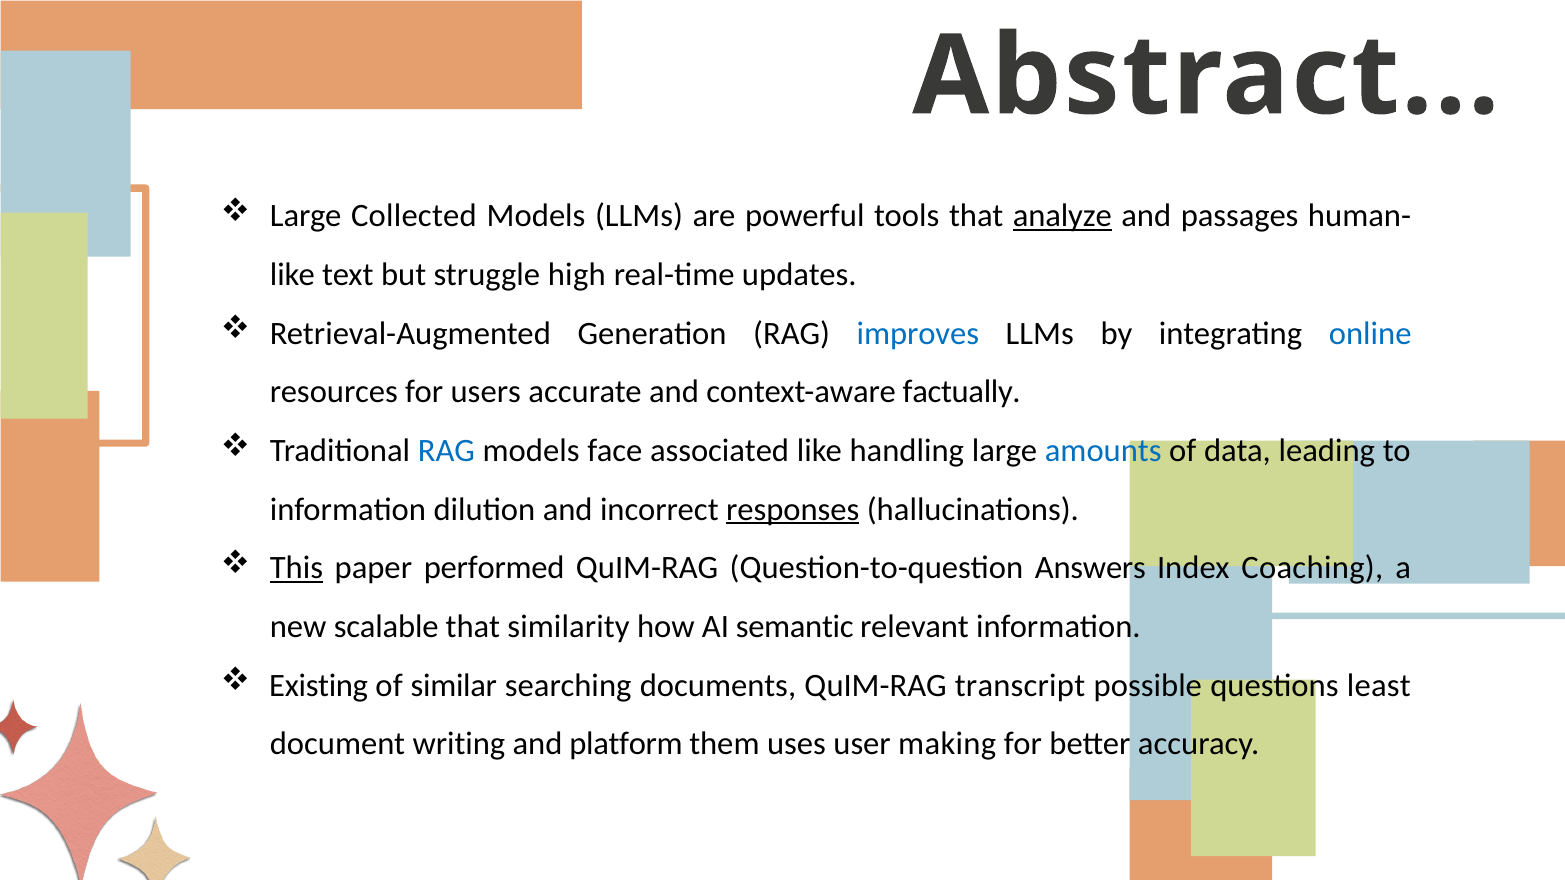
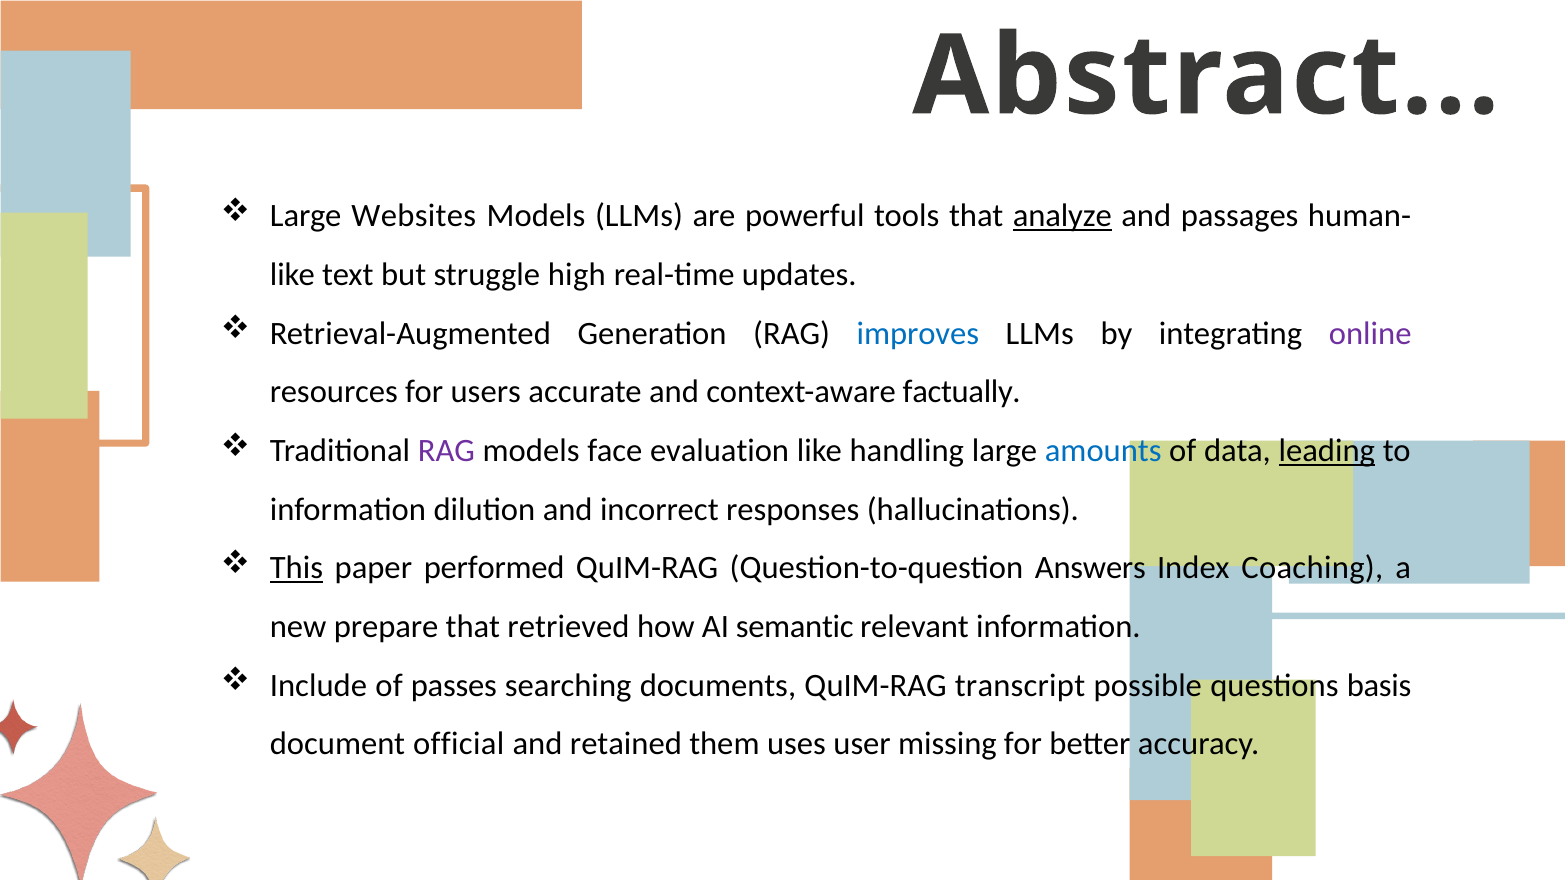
Collected: Collected -> Websites
online colour: blue -> purple
RAG at (446, 451) colour: blue -> purple
associated: associated -> evaluation
leading underline: none -> present
responses underline: present -> none
scalable: scalable -> prepare
similarity: similarity -> retrieved
Existing: Existing -> Include
similar: similar -> passes
least: least -> basis
writing: writing -> official
platform: platform -> retained
making: making -> missing
